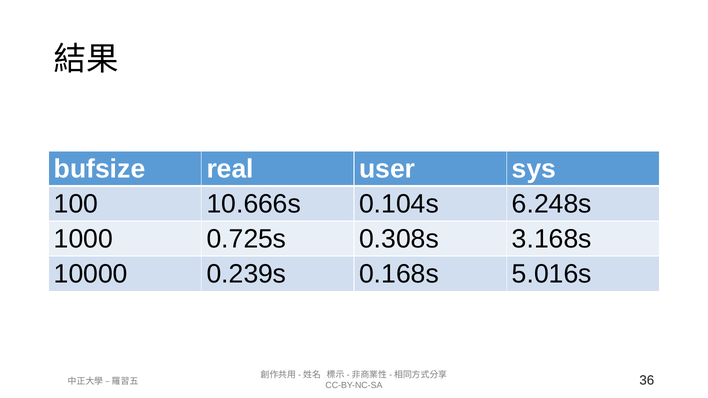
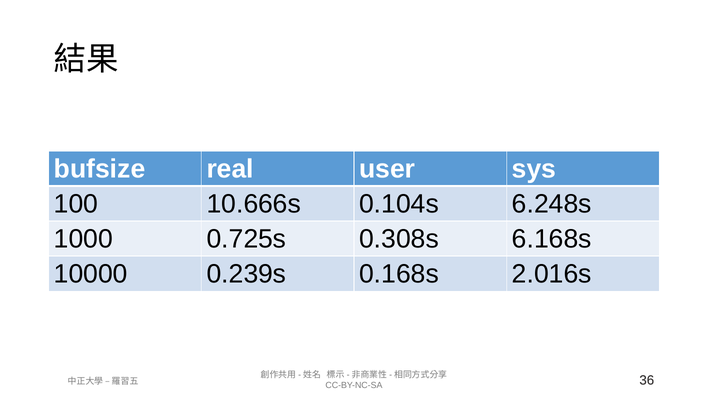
3.168s: 3.168s -> 6.168s
5.016s: 5.016s -> 2.016s
